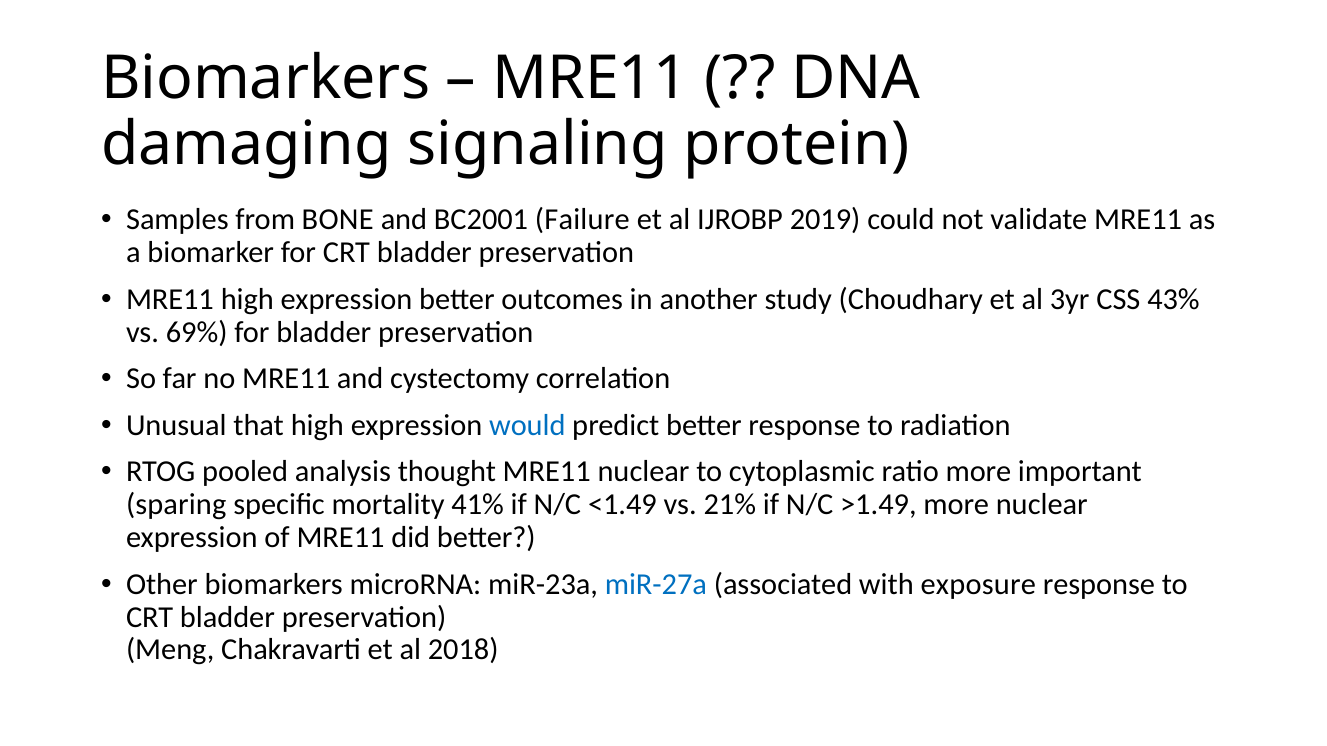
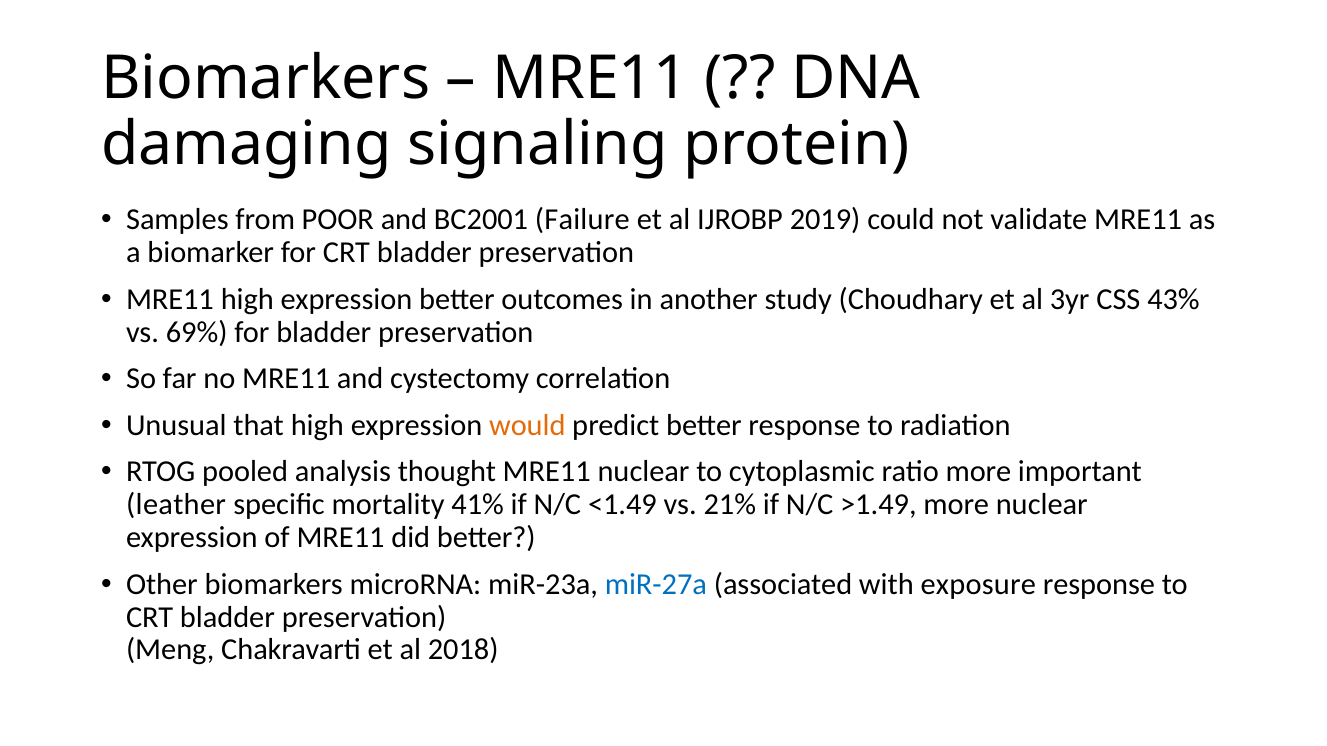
BONE: BONE -> POOR
would colour: blue -> orange
sparing: sparing -> leather
